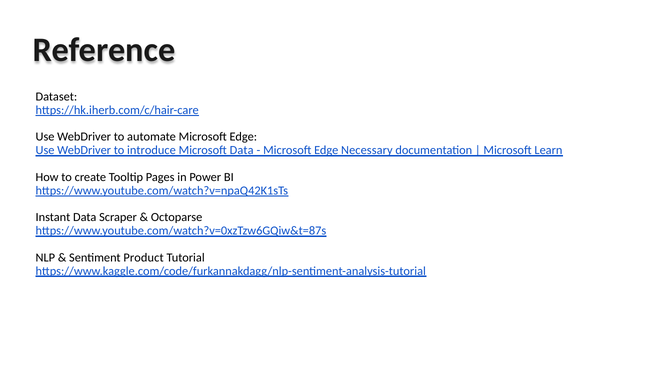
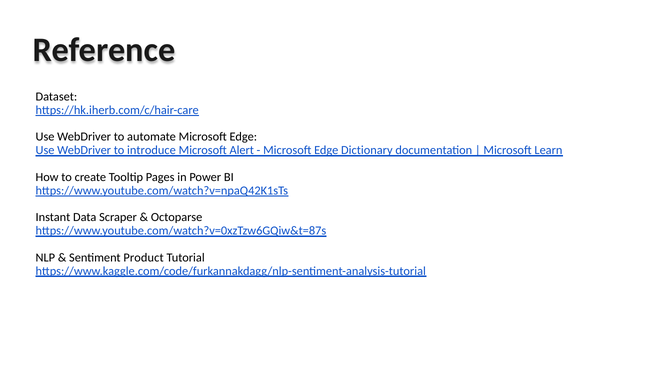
Microsoft Data: Data -> Alert
Necessary: Necessary -> Dictionary
